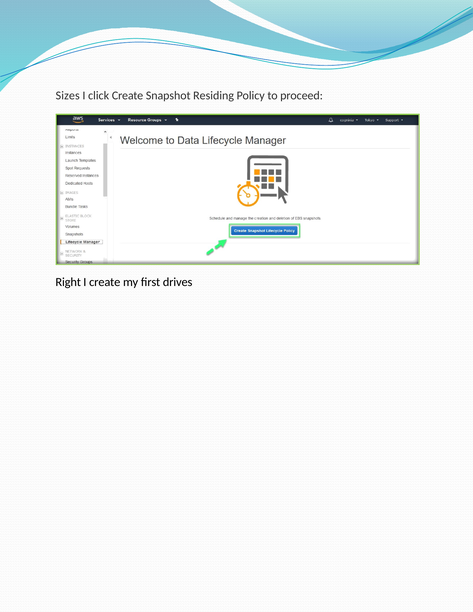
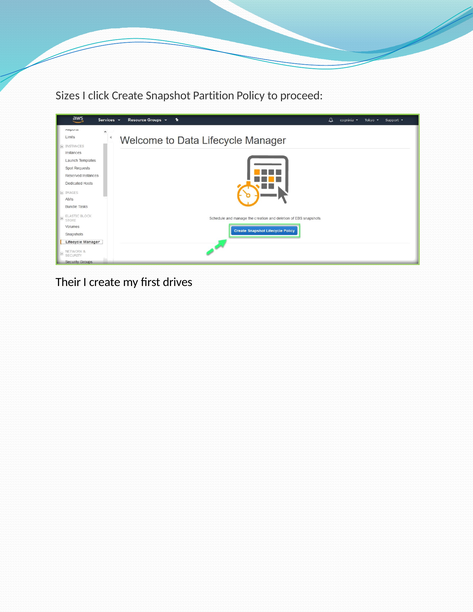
Residing: Residing -> Partition
Right: Right -> Their
